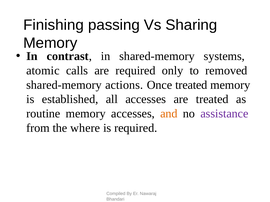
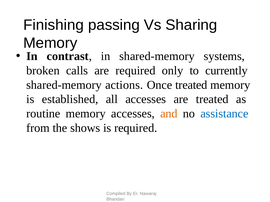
atomic: atomic -> broken
removed: removed -> currently
assistance colour: purple -> blue
where: where -> shows
